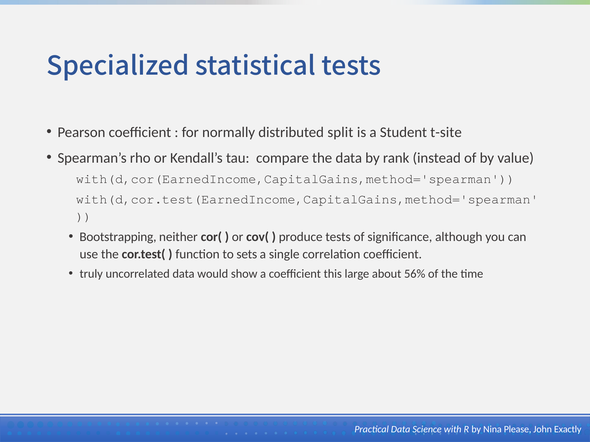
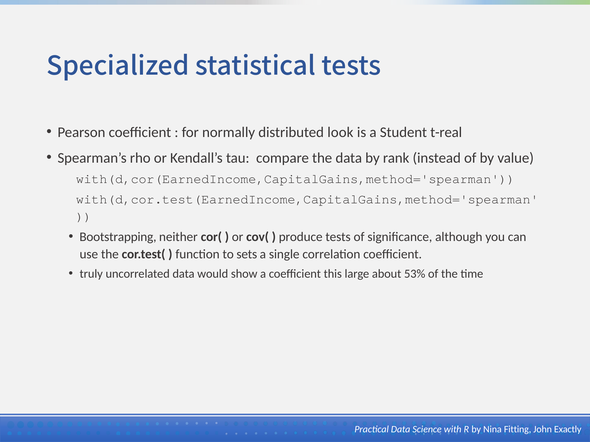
split: split -> look
t-site: t-site -> t-real
56%: 56% -> 53%
Please: Please -> Fitting
